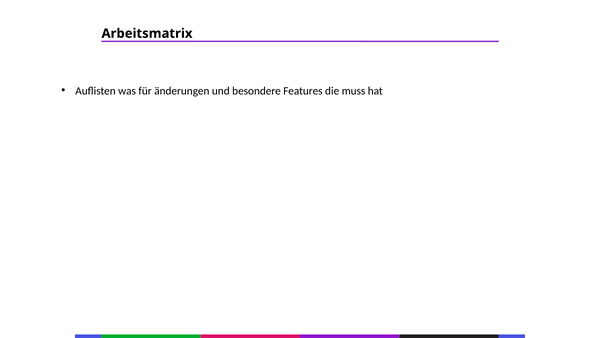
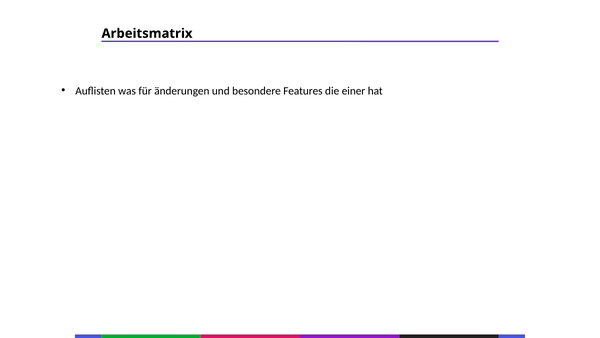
muss: muss -> einer
